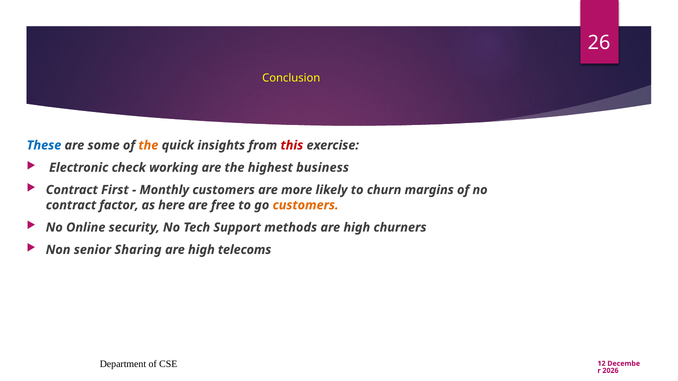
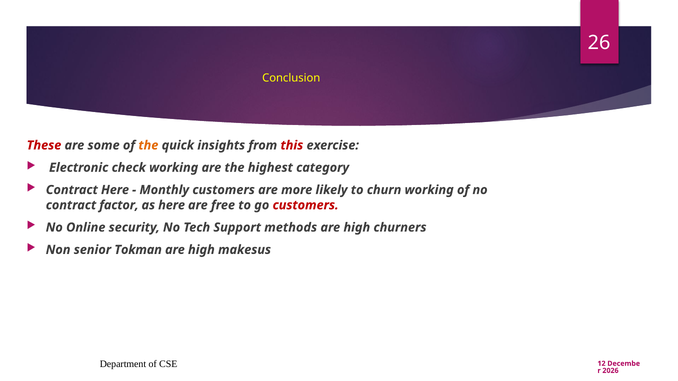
These colour: blue -> red
business: business -> category
Contract First: First -> Here
churn margins: margins -> working
customers at (306, 205) colour: orange -> red
Sharing: Sharing -> Tokman
telecoms: telecoms -> makesus
